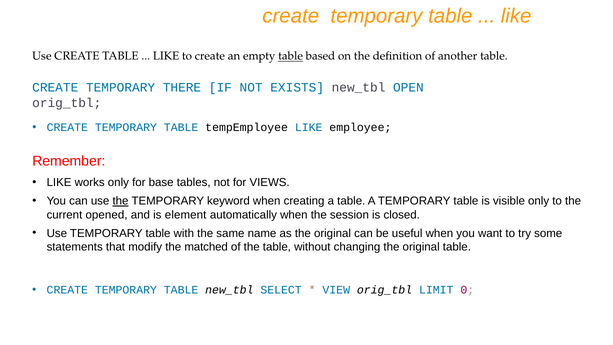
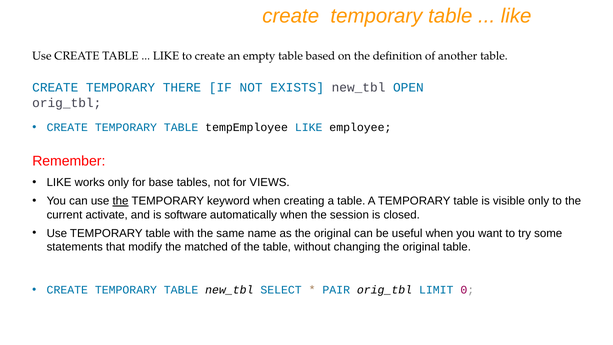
table at (291, 56) underline: present -> none
opened: opened -> activate
element: element -> software
VIEW: VIEW -> PAIR
